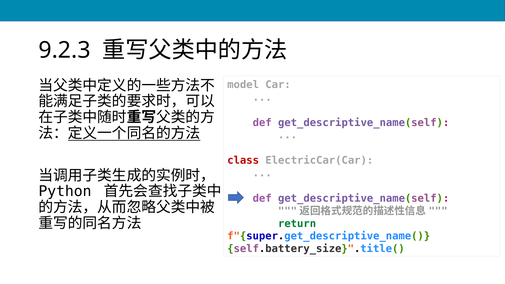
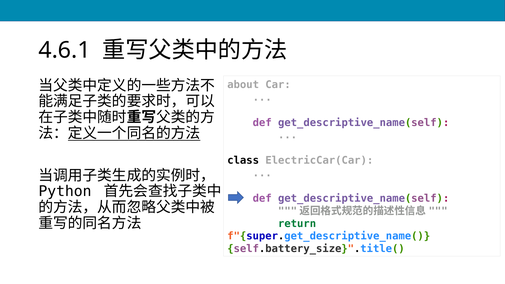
9.2.3: 9.2.3 -> 4.6.1
model: model -> about
class colour: red -> black
